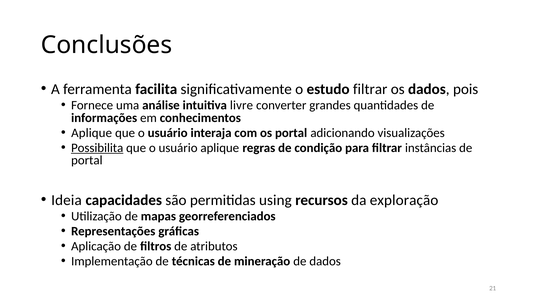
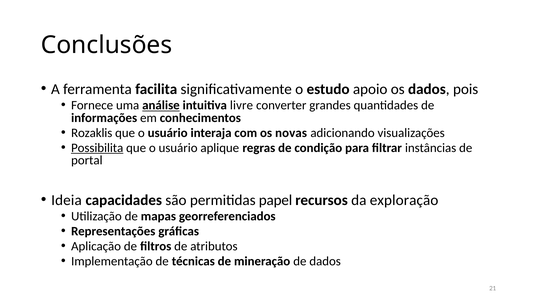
estudo filtrar: filtrar -> apoio
análise underline: none -> present
Aplique at (92, 133): Aplique -> Rozaklis
os portal: portal -> novas
using: using -> papel
